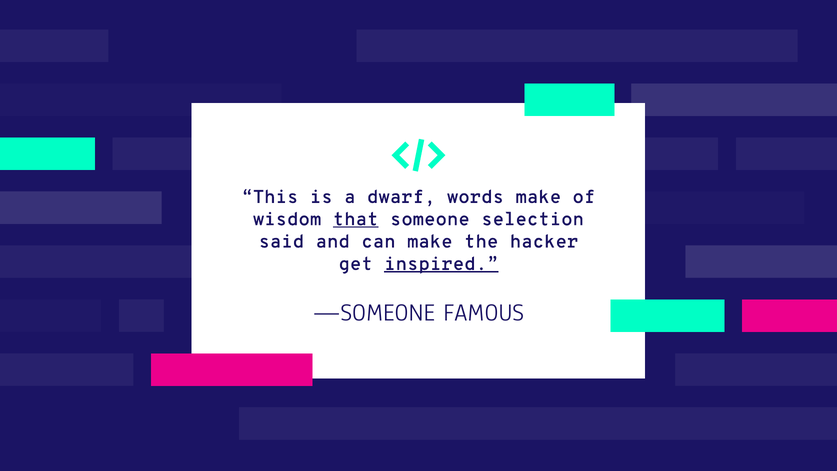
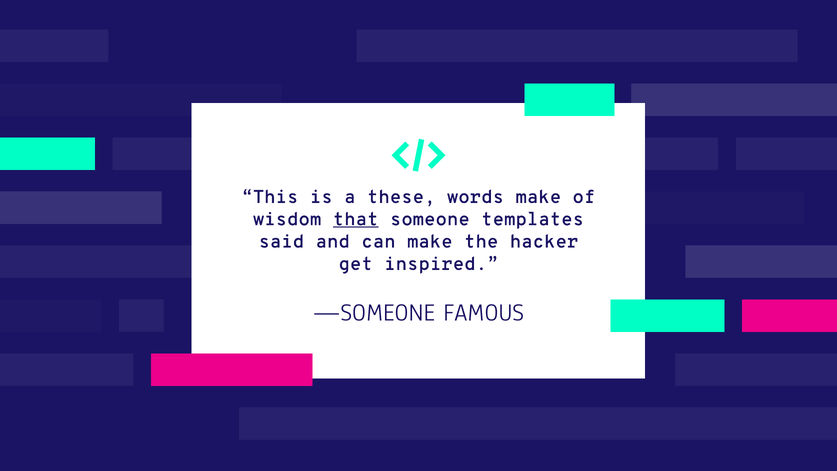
dwarf: dwarf -> these
selection: selection -> templates
inspired underline: present -> none
